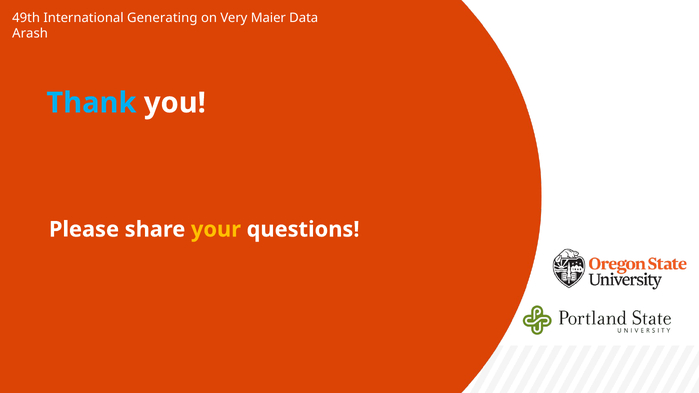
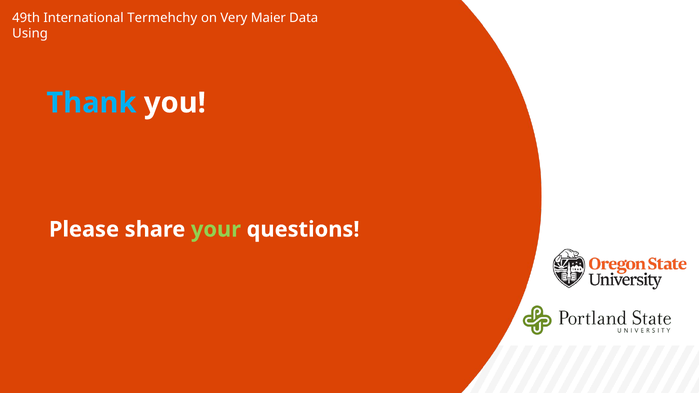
Generating: Generating -> Termehchy
Arash: Arash -> Using
your colour: yellow -> light green
